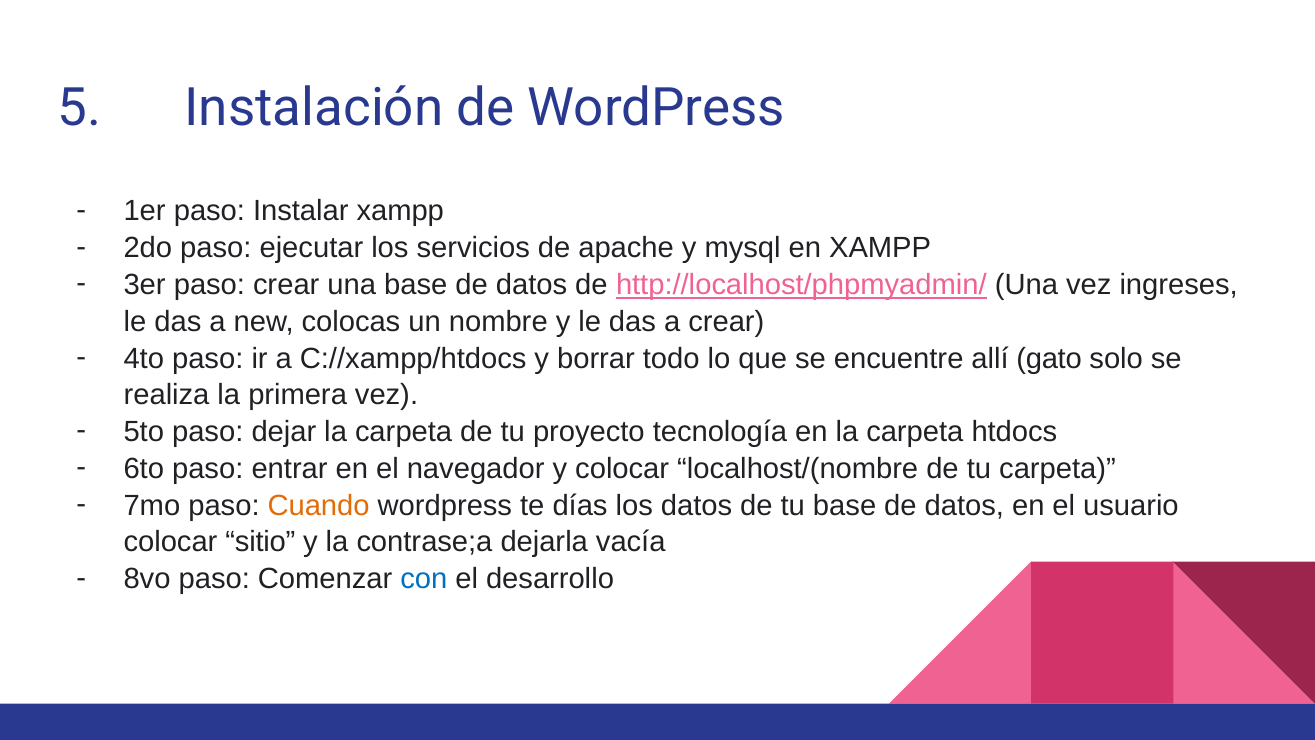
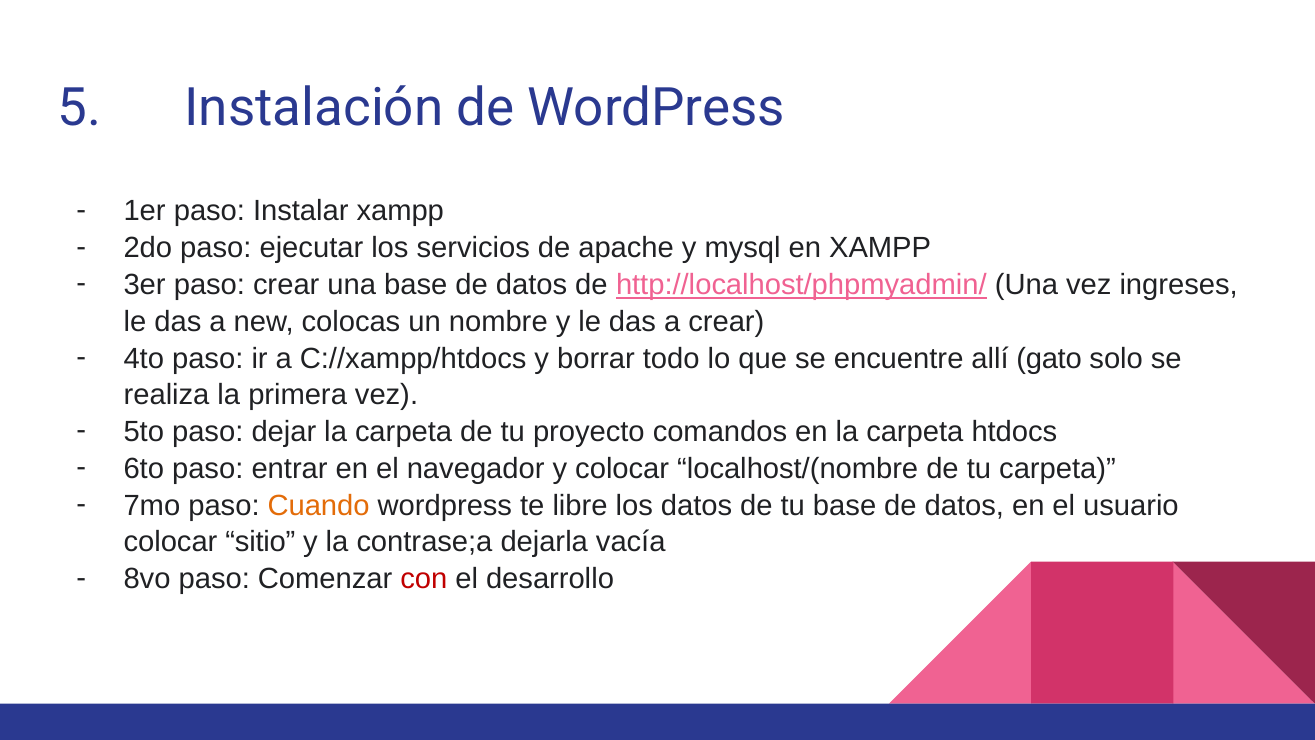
tecnología: tecnología -> comandos
días: días -> libre
con colour: blue -> red
